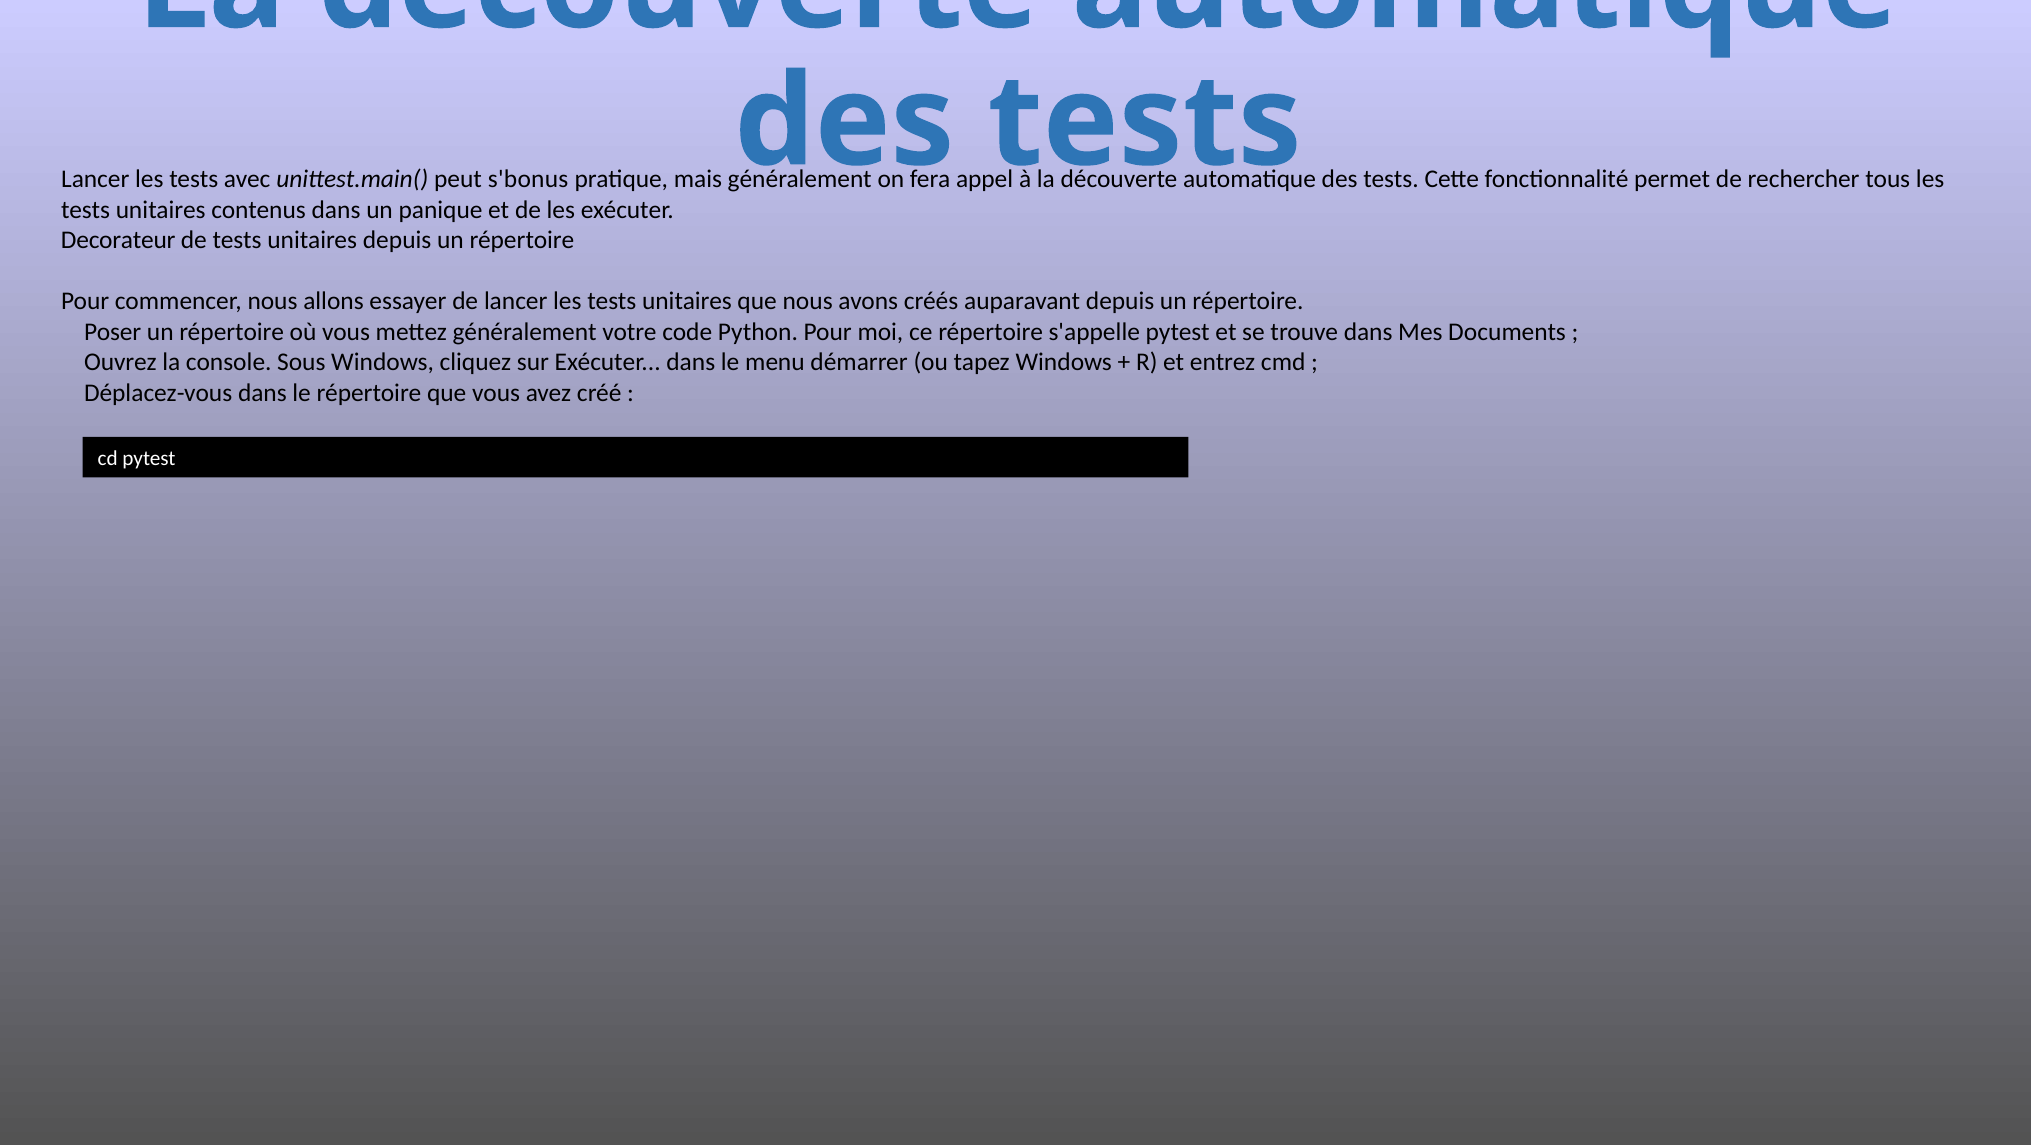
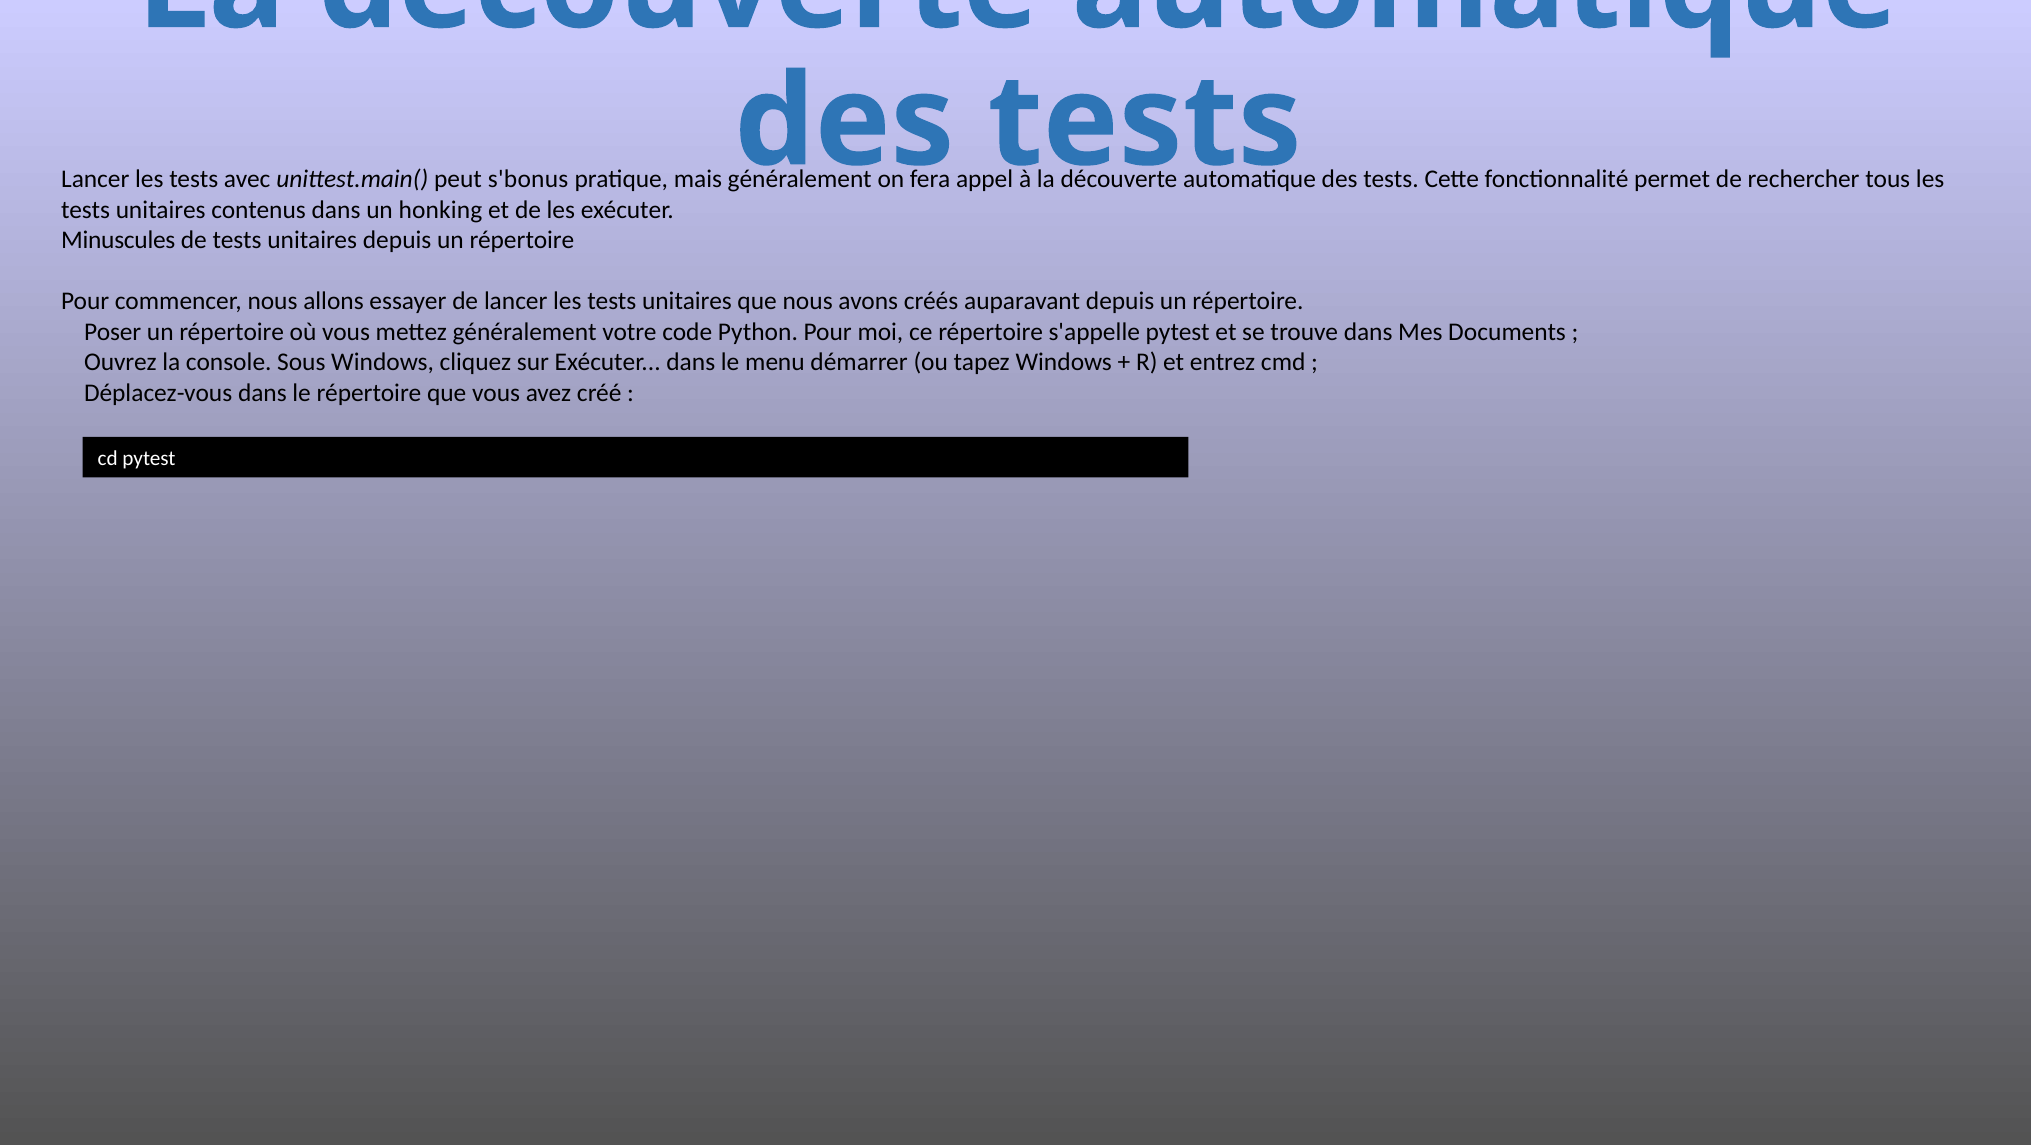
panique: panique -> honking
Decorateur: Decorateur -> Minuscules
